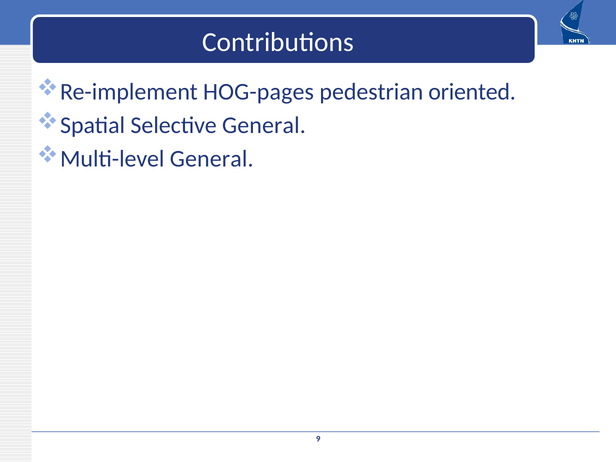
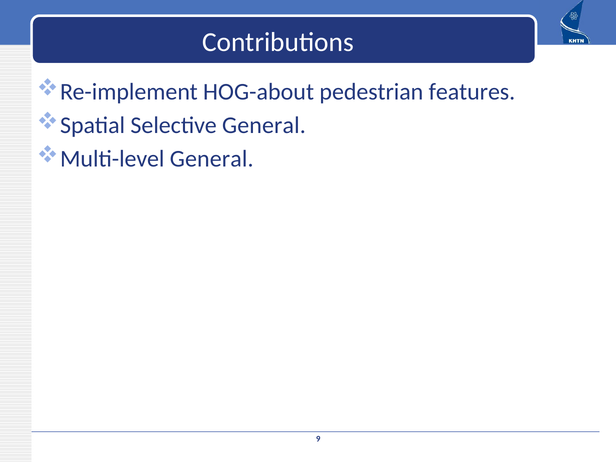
HOG-pages: HOG-pages -> HOG-about
oriented: oriented -> features
